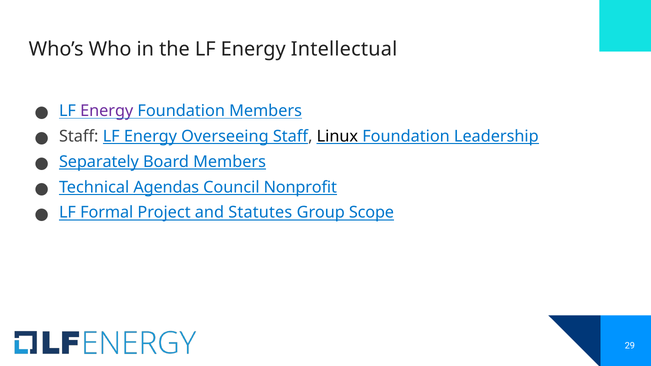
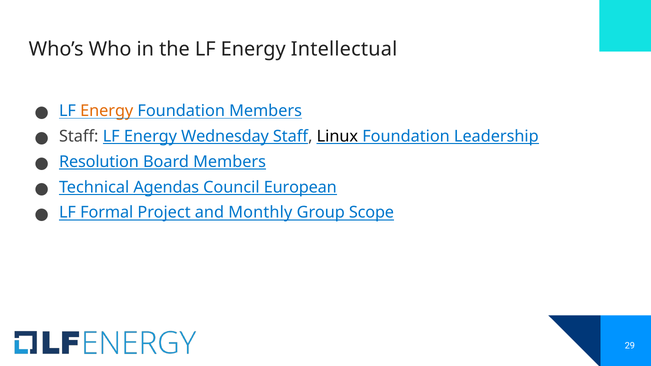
Energy at (107, 111) colour: purple -> orange
Overseeing: Overseeing -> Wednesday
Separately: Separately -> Resolution
Nonprofit: Nonprofit -> European
Statutes: Statutes -> Monthly
